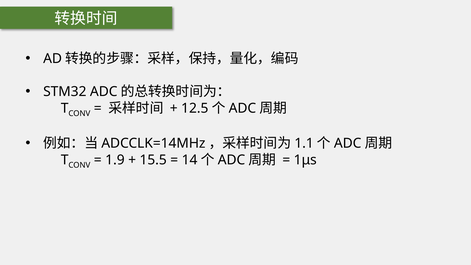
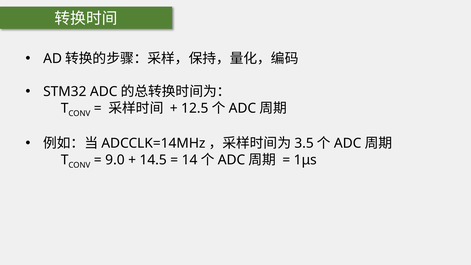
1.1: 1.1 -> 3.5
1.9: 1.9 -> 9.0
15.5: 15.5 -> 14.5
